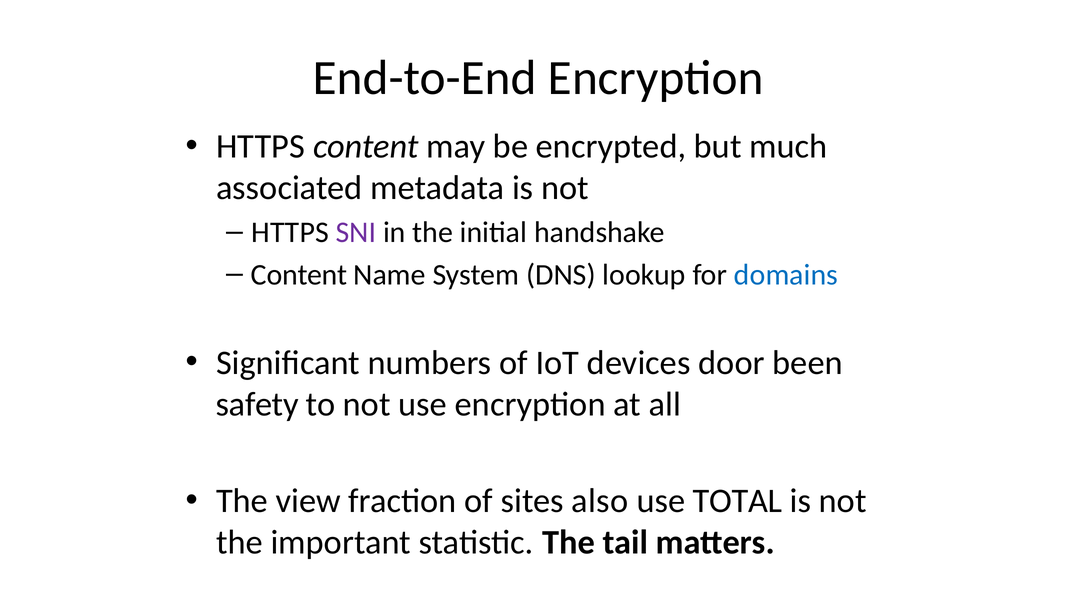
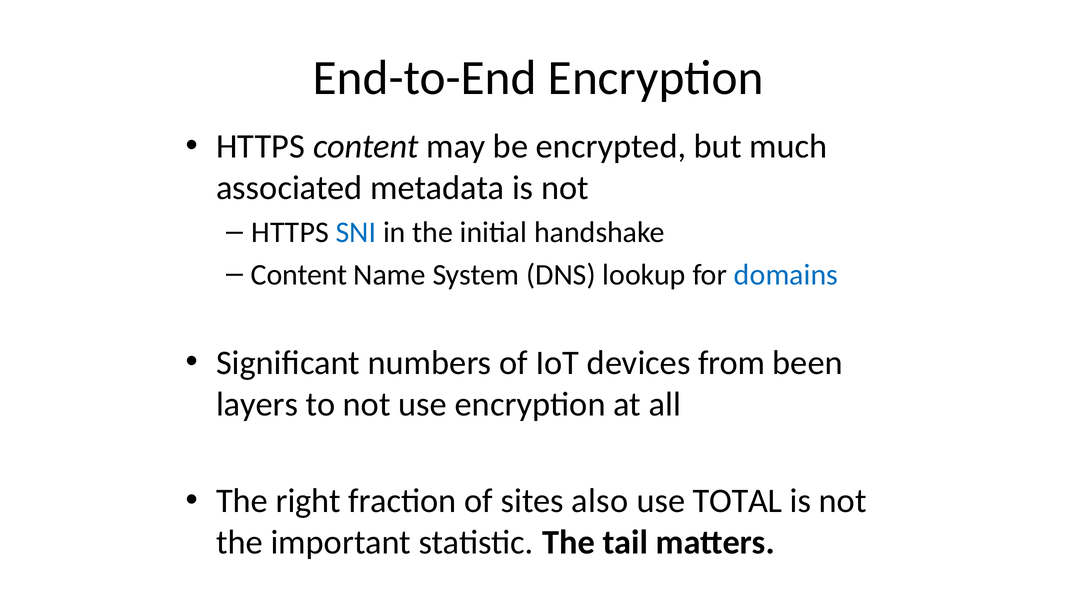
SNI colour: purple -> blue
door: door -> from
safety: safety -> layers
view: view -> right
